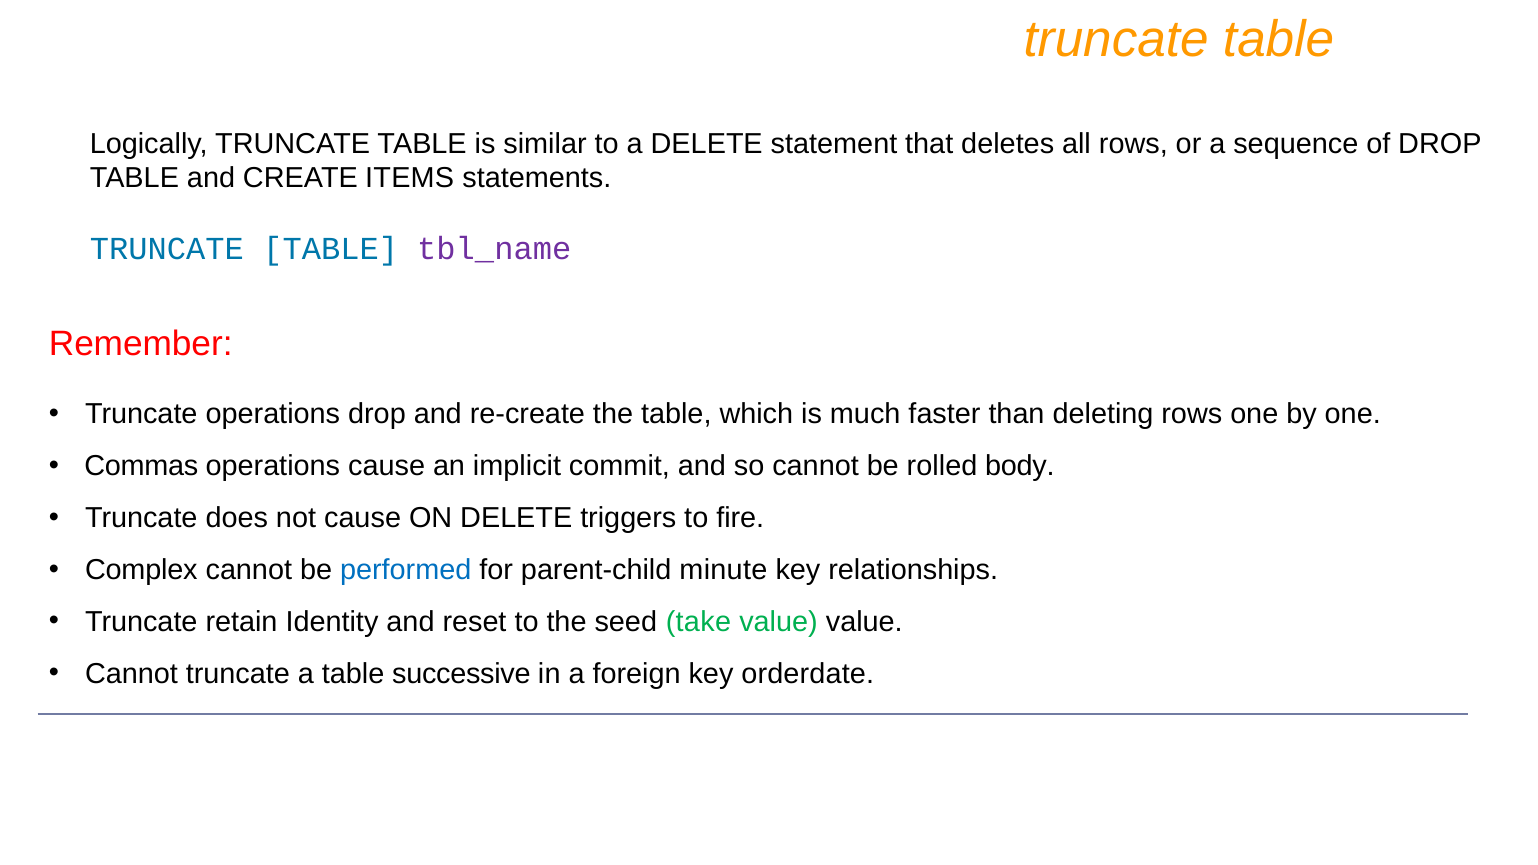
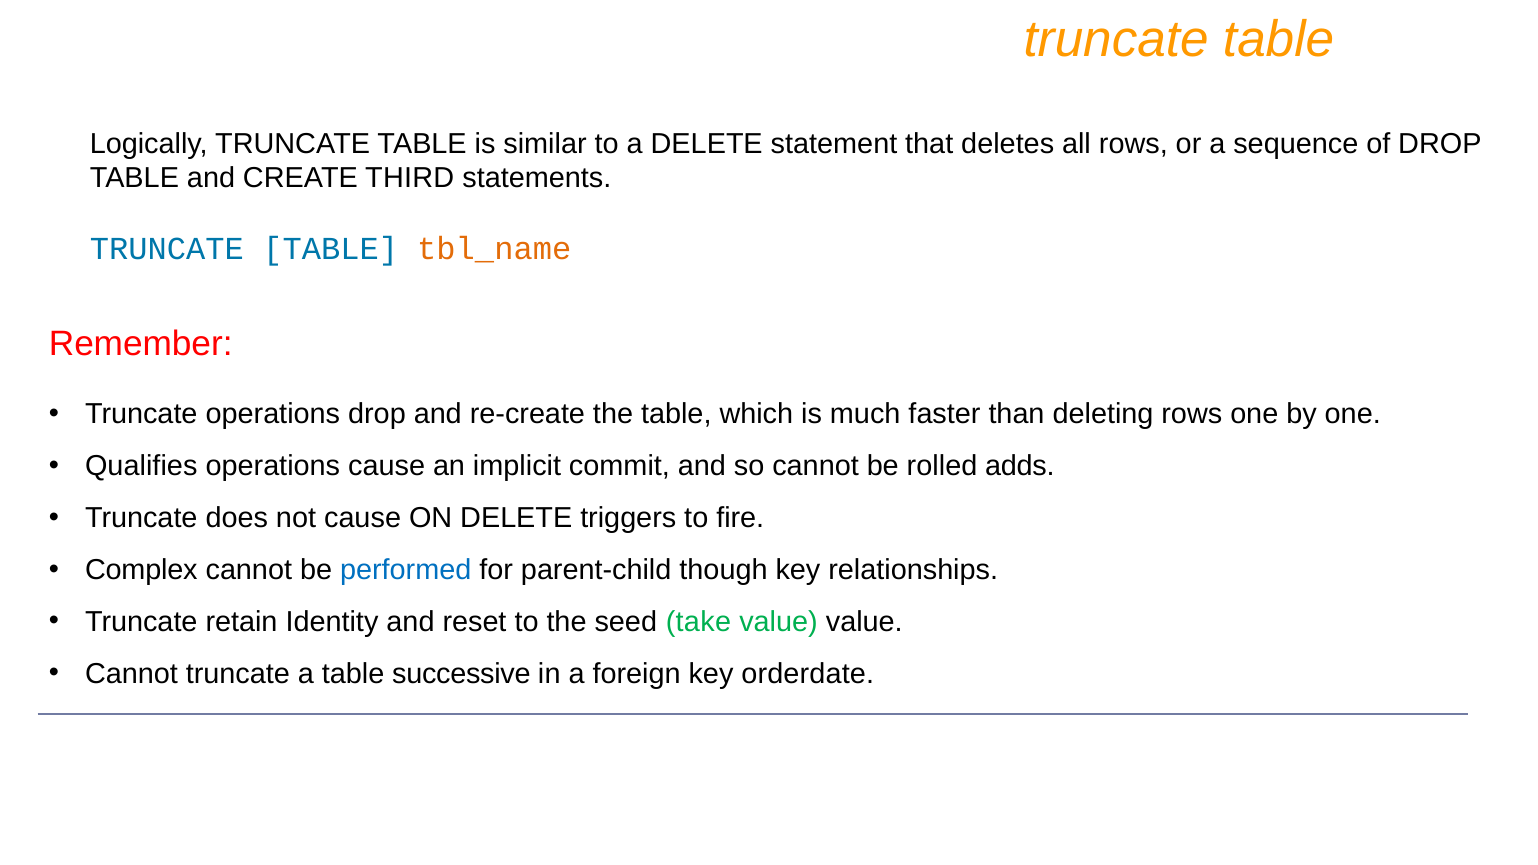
ITEMS: ITEMS -> THIRD
tbl_name colour: purple -> orange
Commas: Commas -> Qualifies
body: body -> adds
minute: minute -> though
